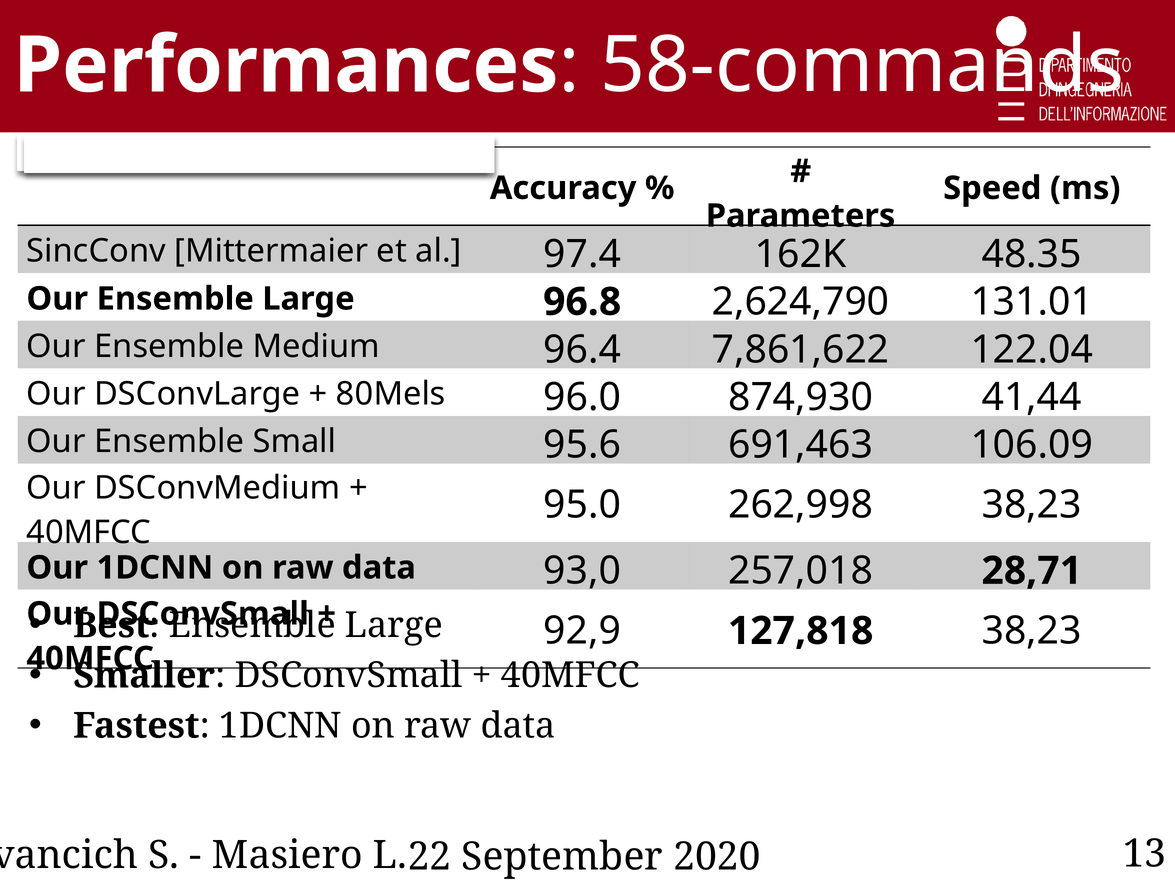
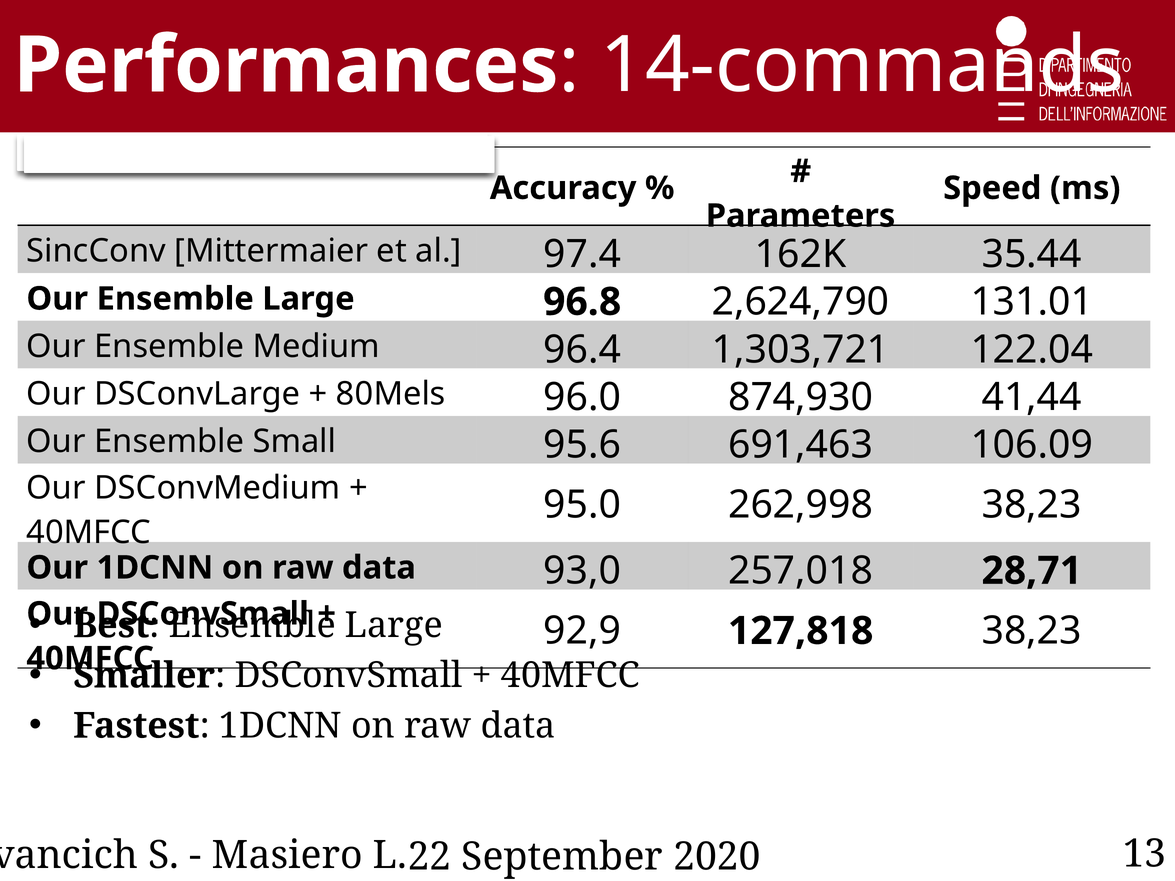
58-commands: 58-commands -> 14-commands
48.35: 48.35 -> 35.44
7,861,622: 7,861,622 -> 1,303,721
